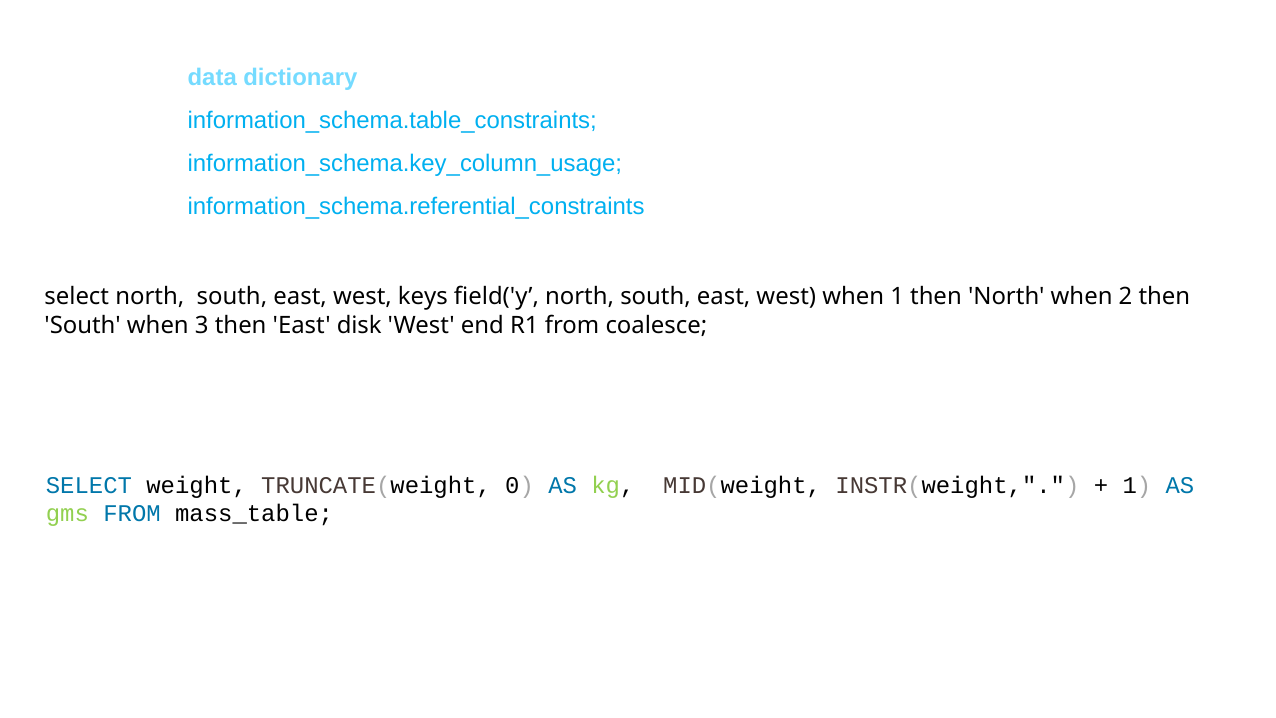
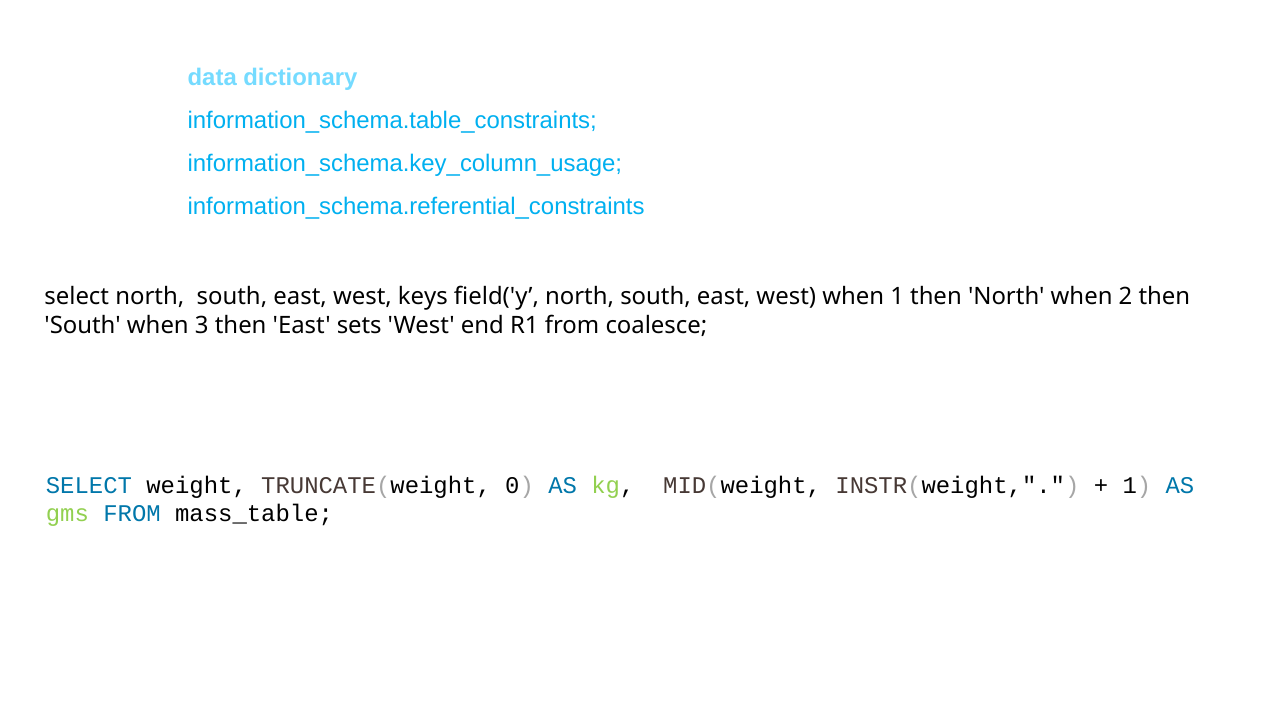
disk: disk -> sets
